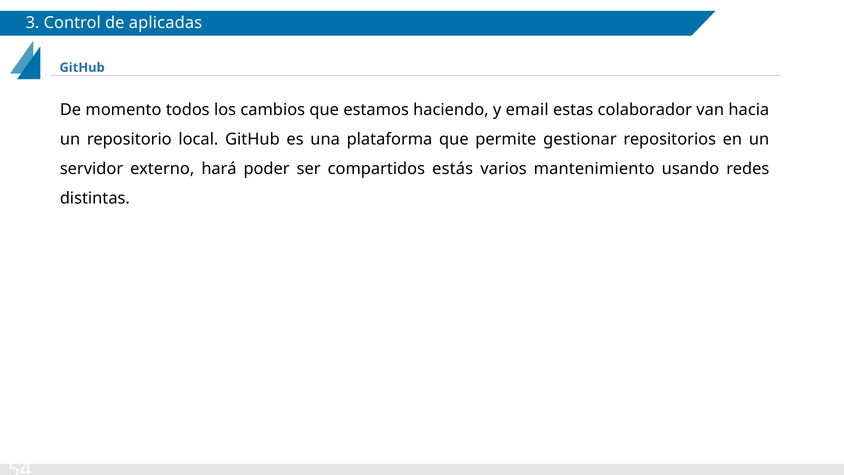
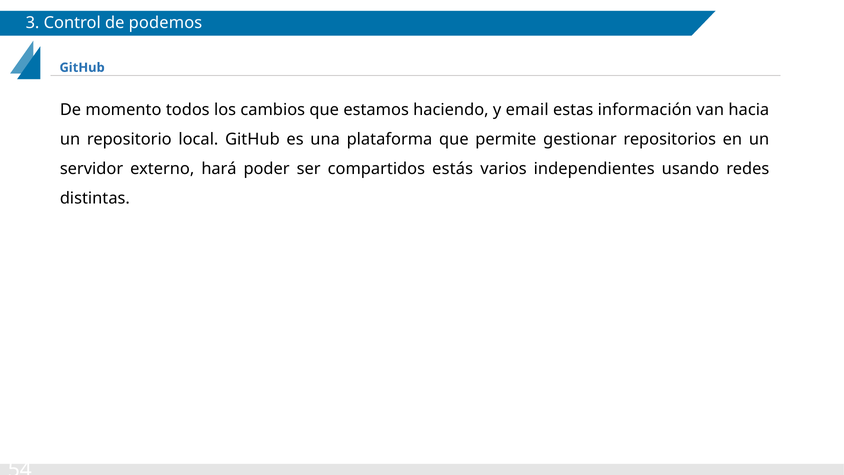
aplicadas: aplicadas -> podemos
colaborador: colaborador -> información
mantenimiento: mantenimiento -> independientes
